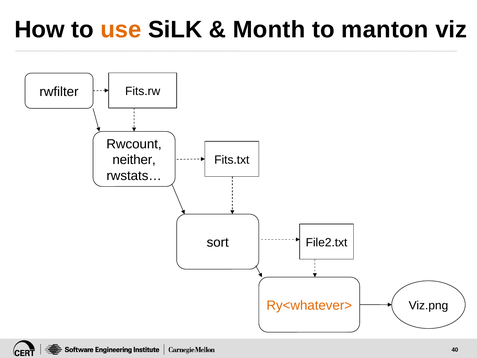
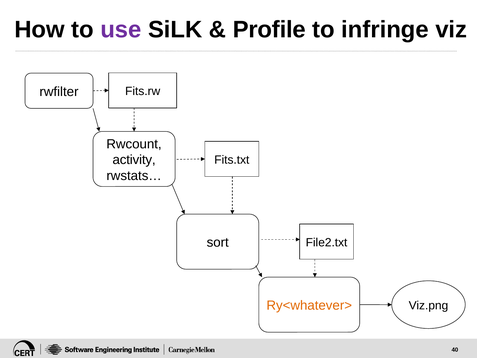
use colour: orange -> purple
Month: Month -> Profile
manton: manton -> infringe
neither: neither -> activity
